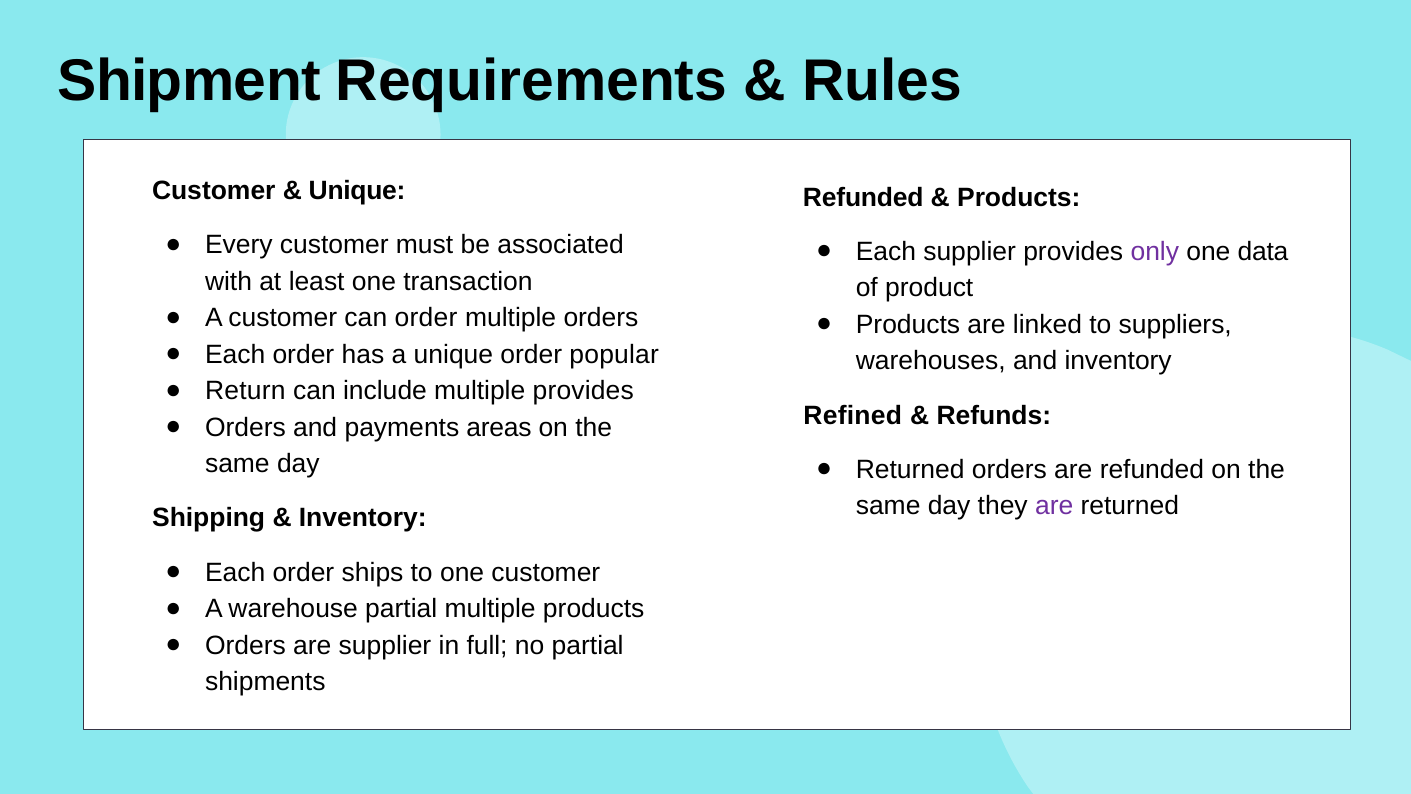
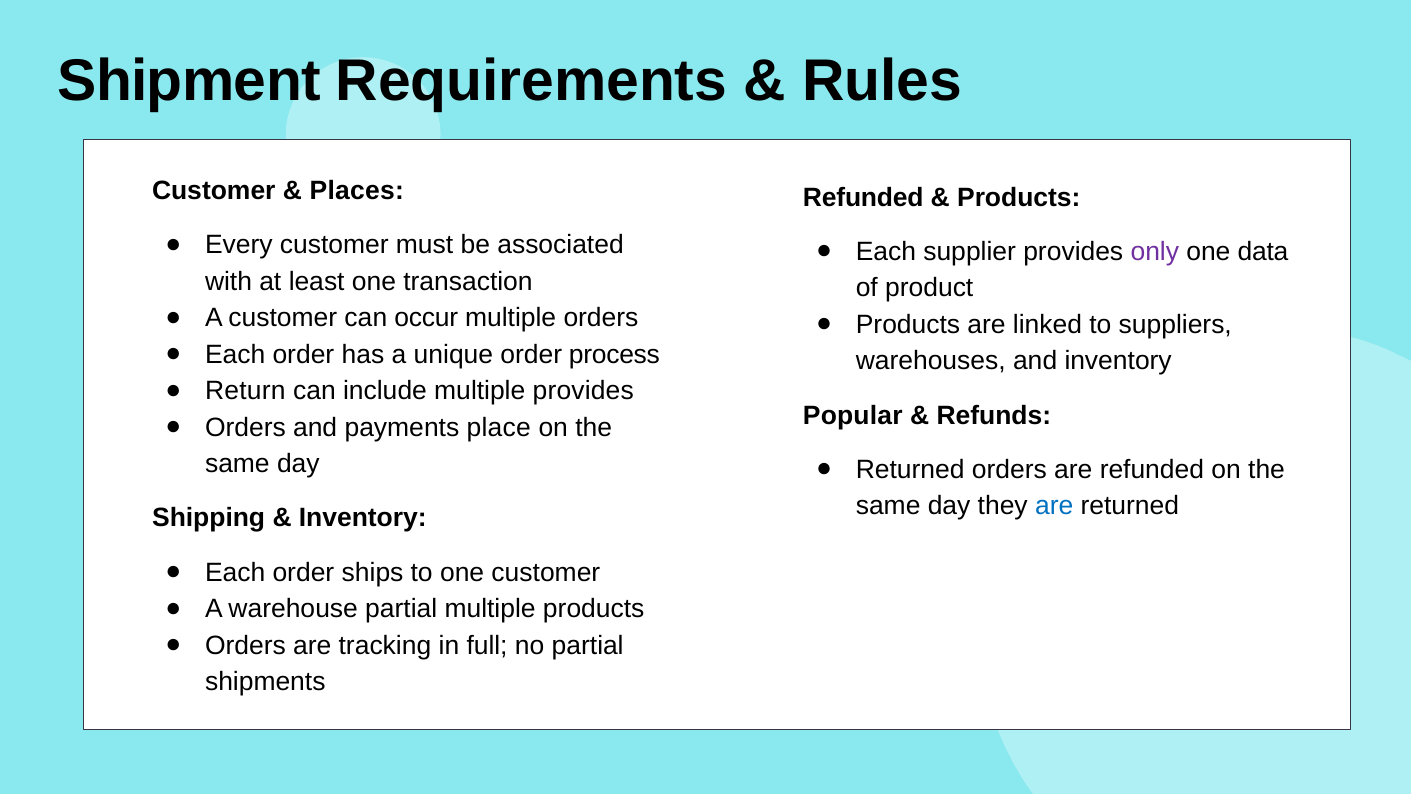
Unique at (357, 191): Unique -> Places
can order: order -> occur
popular: popular -> process
Refined: Refined -> Popular
areas: areas -> place
are at (1054, 506) colour: purple -> blue
are supplier: supplier -> tracking
